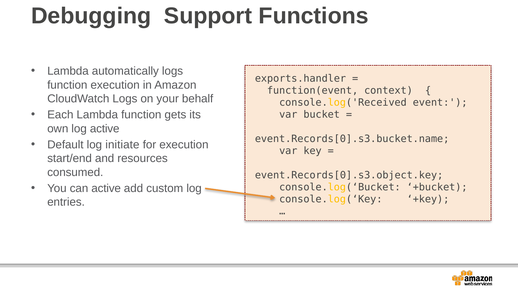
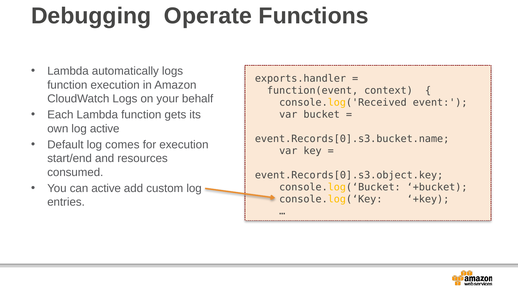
Support: Support -> Operate
initiate: initiate -> comes
